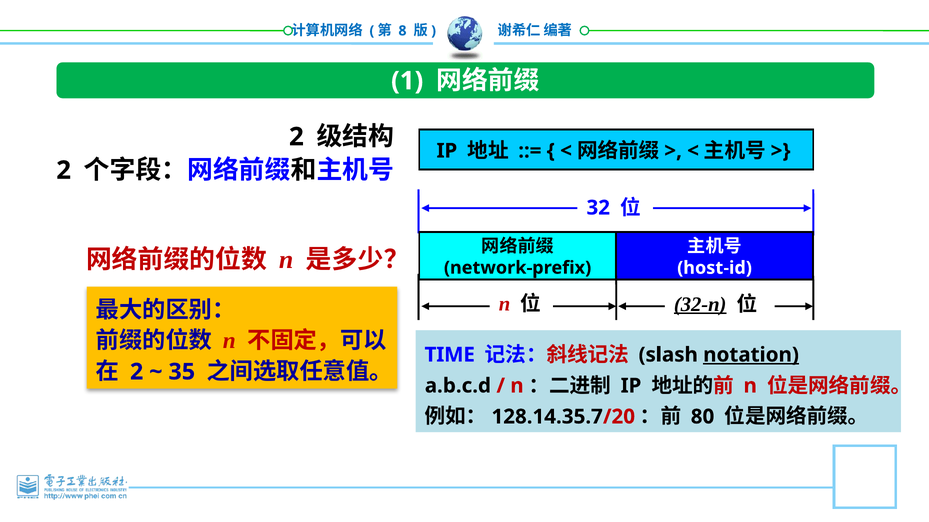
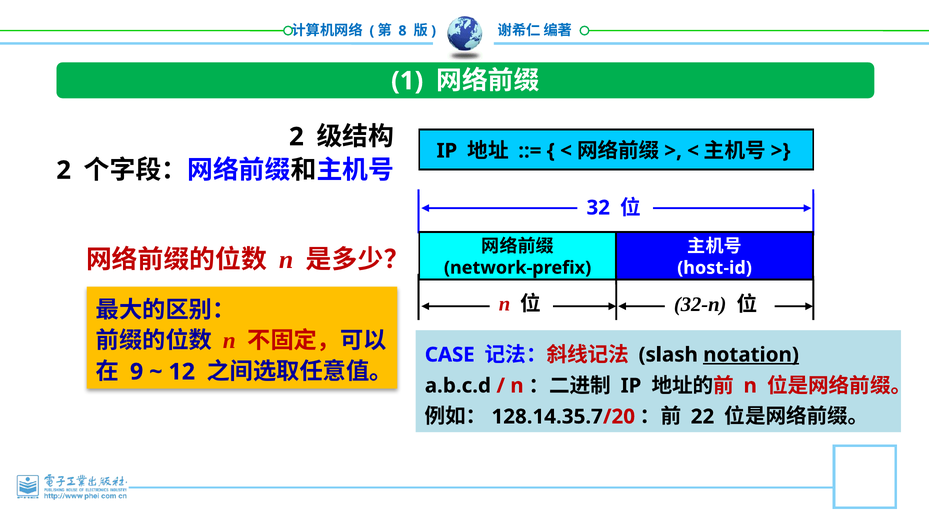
32-n underline: present -> none
TIME: TIME -> CASE
2 at (137, 372): 2 -> 9
35: 35 -> 12
80: 80 -> 22
